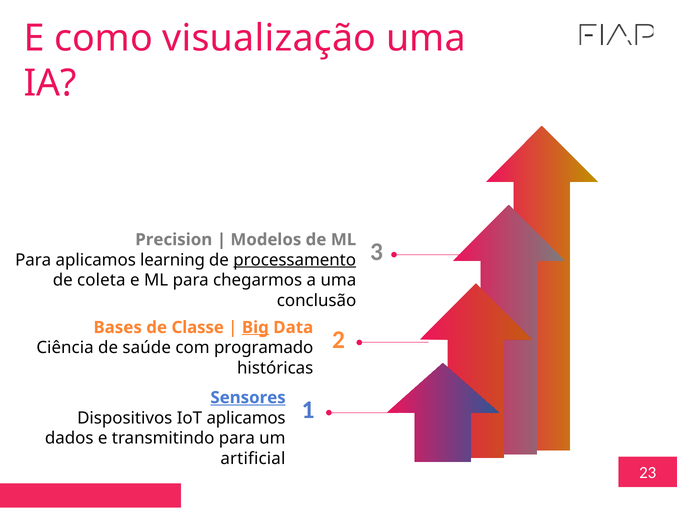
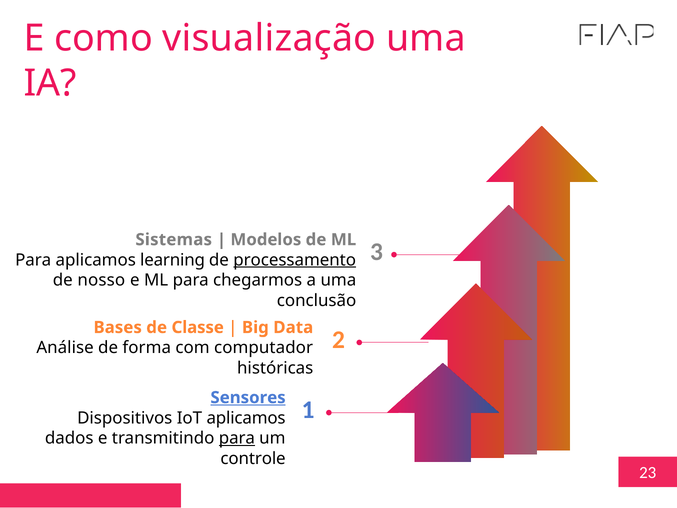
Precision: Precision -> Sistemas
coleta: coleta -> nosso
Big underline: present -> none
Ciência: Ciência -> Análise
saúde: saúde -> forma
programado: programado -> computador
para at (237, 438) underline: none -> present
artificial: artificial -> controle
